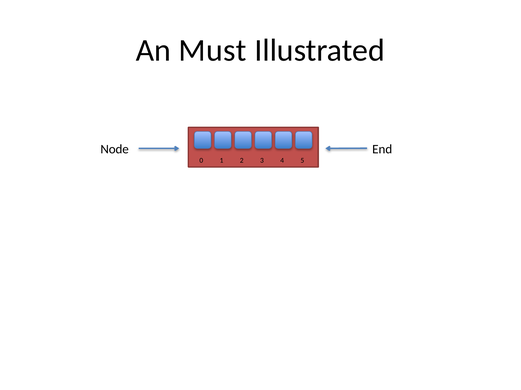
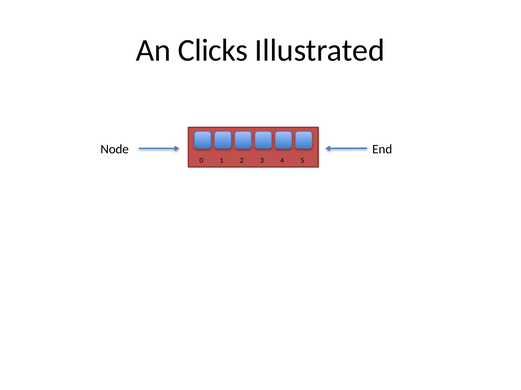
Must: Must -> Clicks
